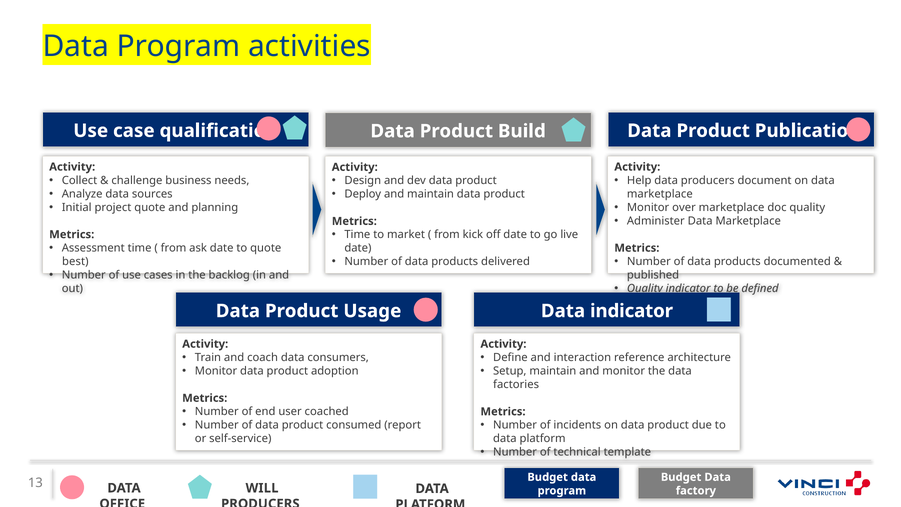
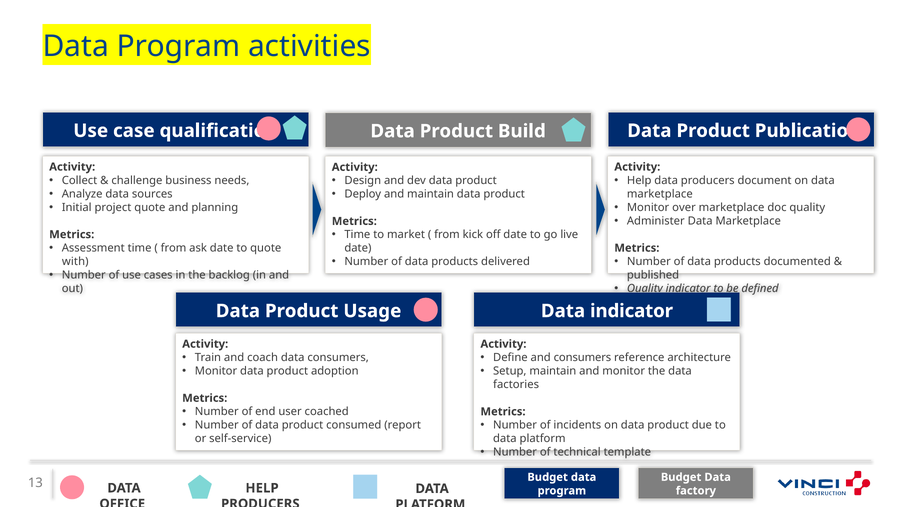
best: best -> with
and interaction: interaction -> consumers
WILL at (262, 488): WILL -> HELP
